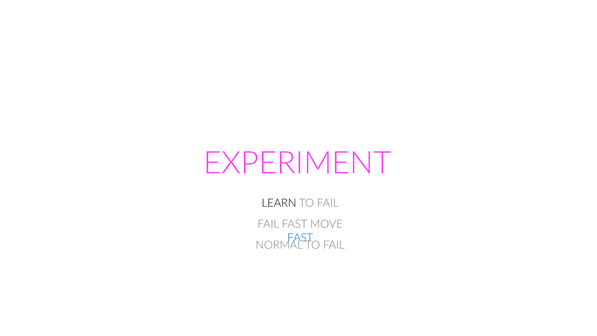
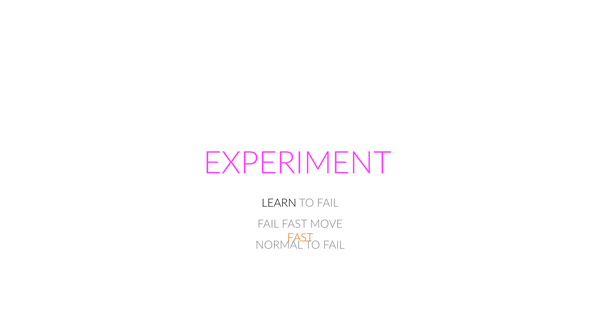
FAST at (300, 238) colour: blue -> orange
